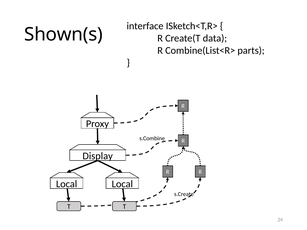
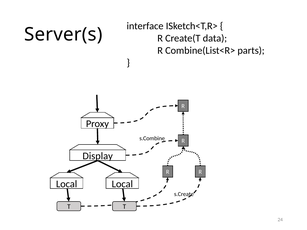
Shown(s: Shown(s -> Server(s
